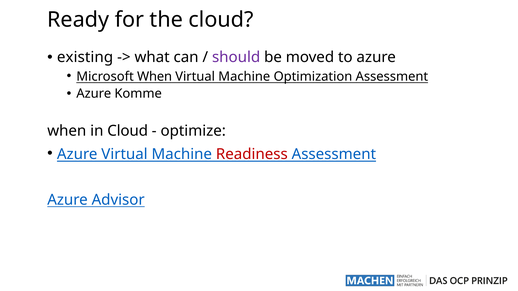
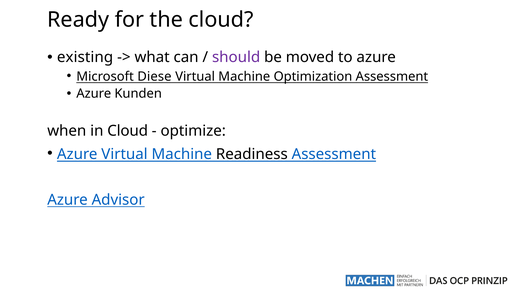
Microsoft When: When -> Diese
Komme: Komme -> Kunden
Readiness colour: red -> black
